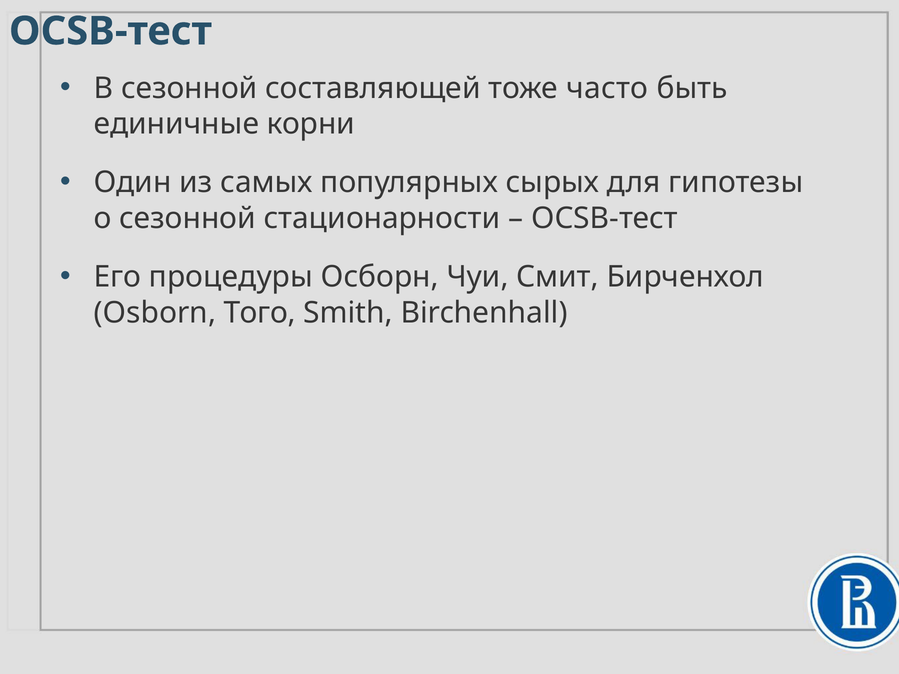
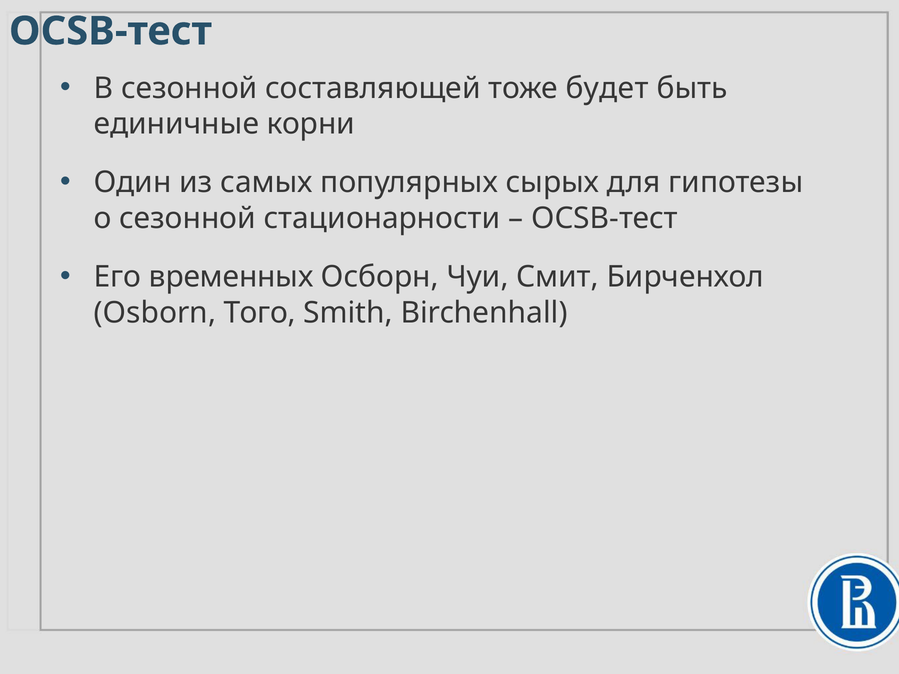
часто: часто -> будет
процедуры: процедуры -> временных
